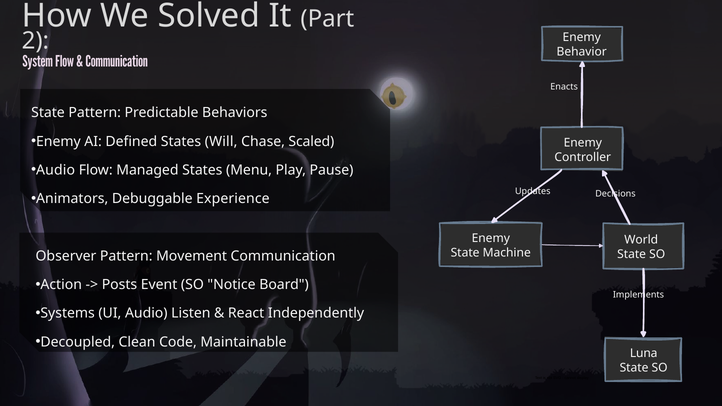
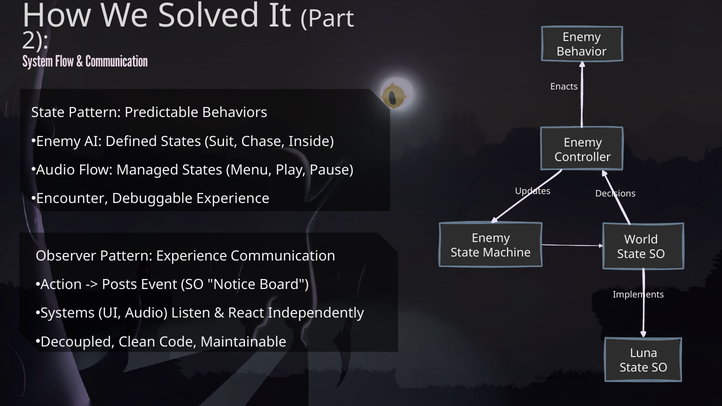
Will: Will -> Suit
Scaled: Scaled -> Inside
Animators: Animators -> Encounter
Pattern Movement: Movement -> Experience
